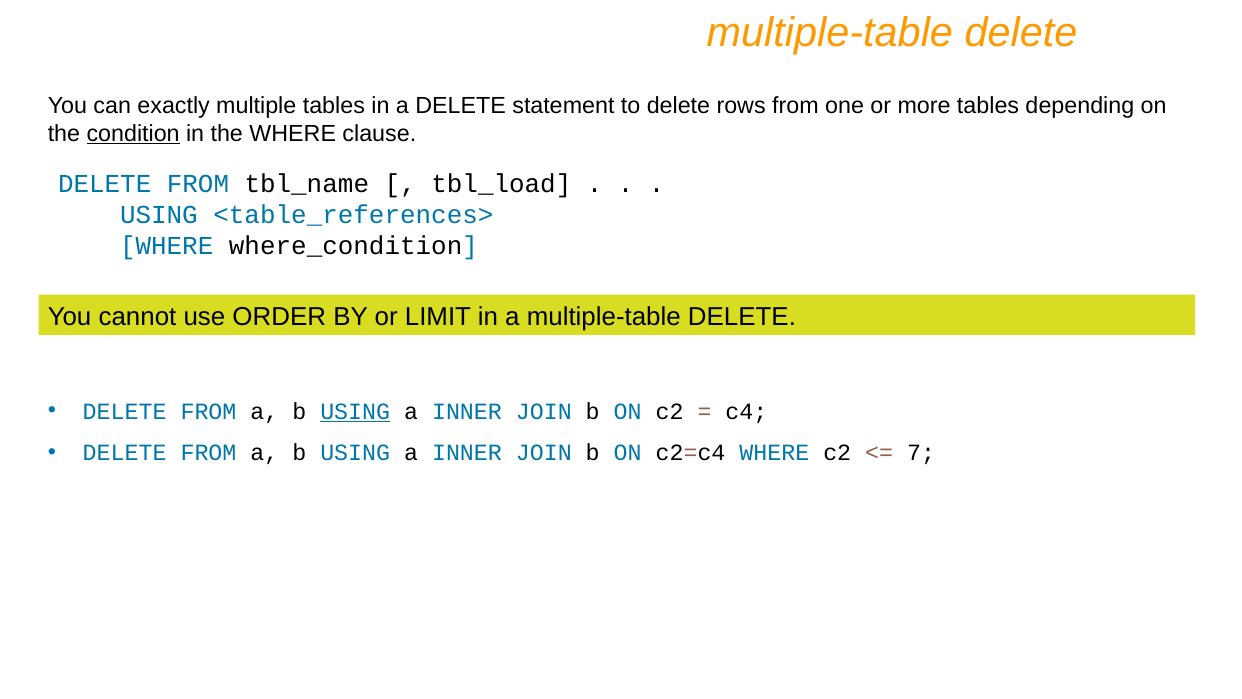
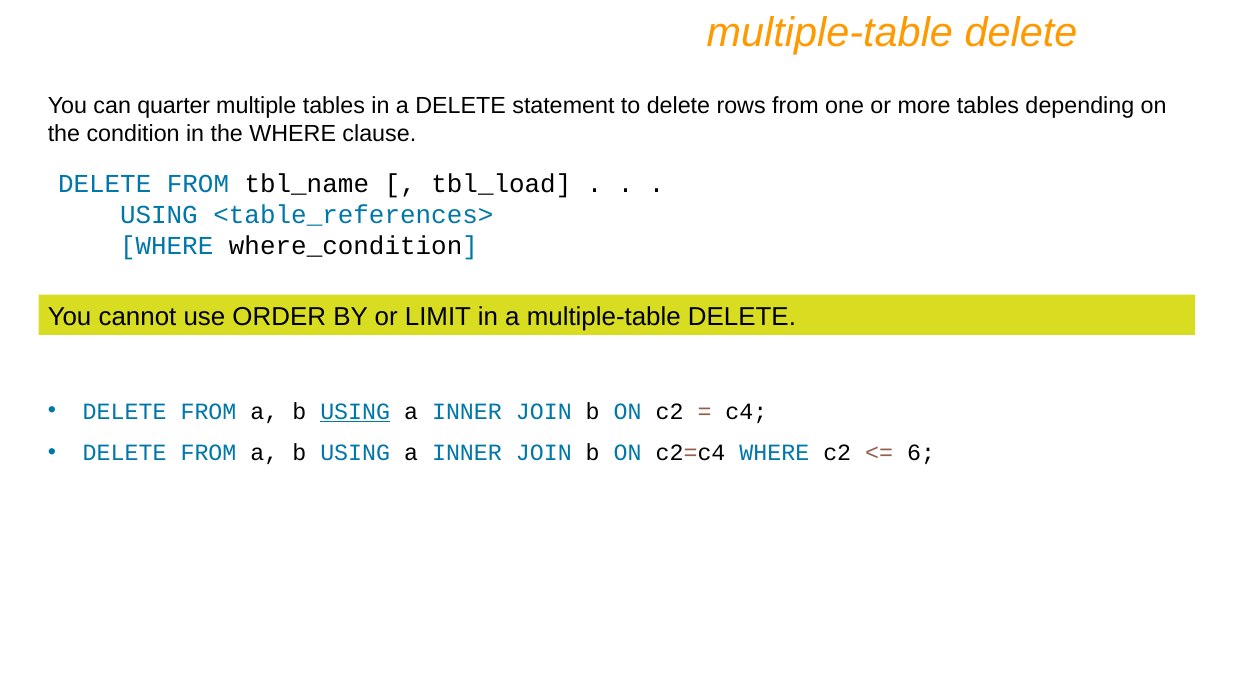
exactly: exactly -> quarter
condition underline: present -> none
7: 7 -> 6
